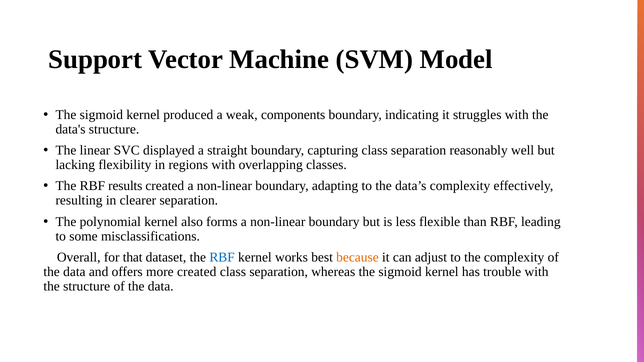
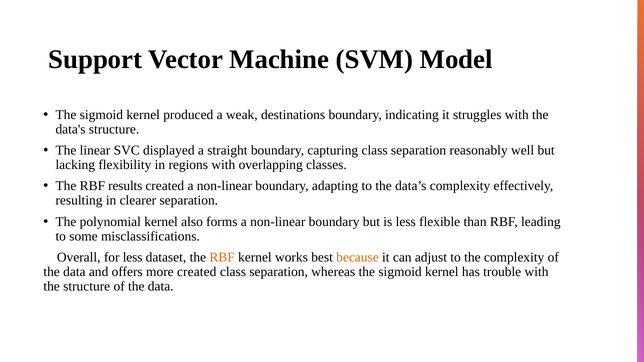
components: components -> destinations
for that: that -> less
RBF at (222, 258) colour: blue -> orange
